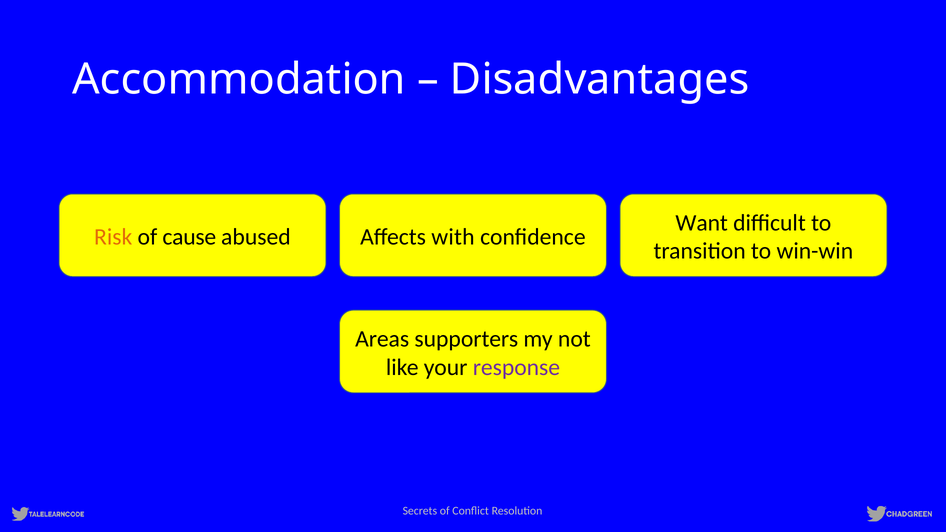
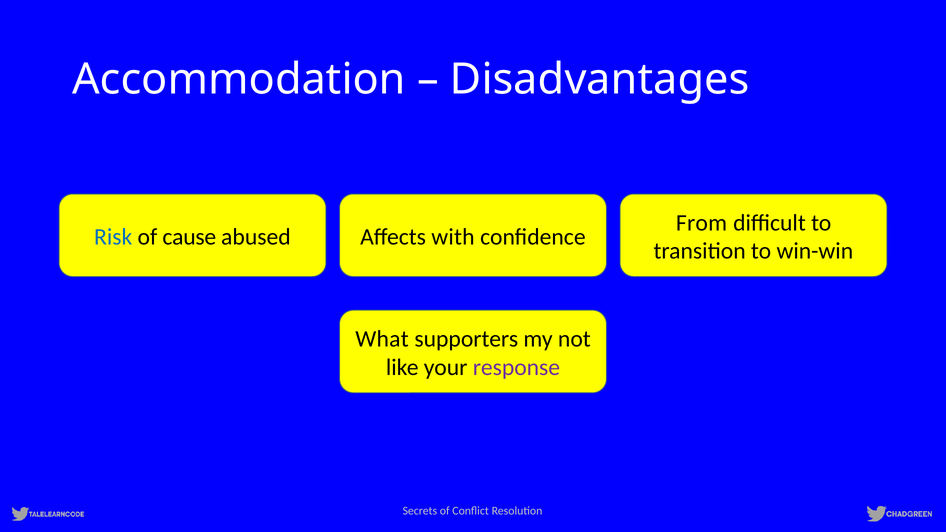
Want: Want -> From
Risk colour: orange -> blue
Areas: Areas -> What
